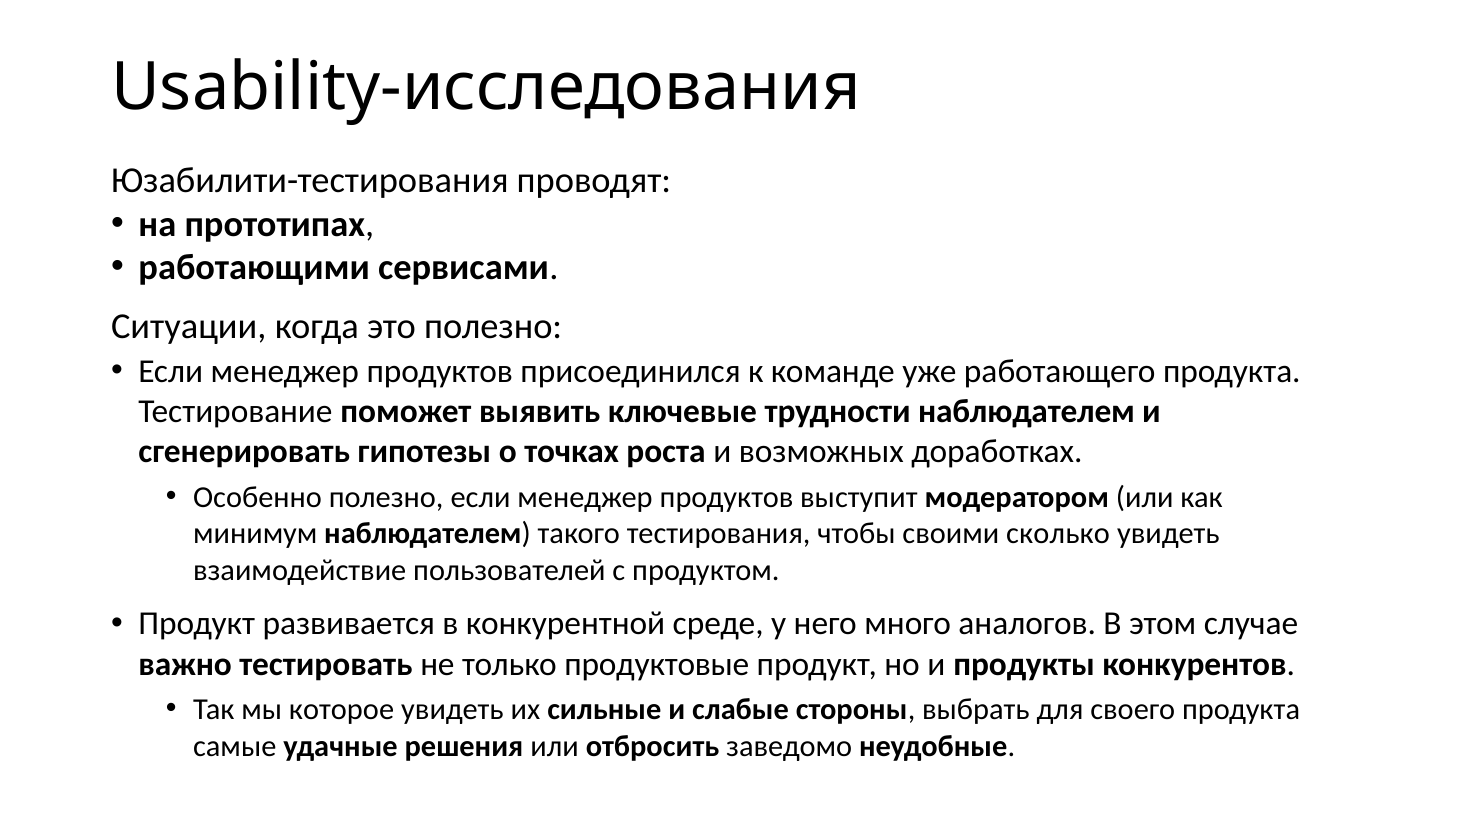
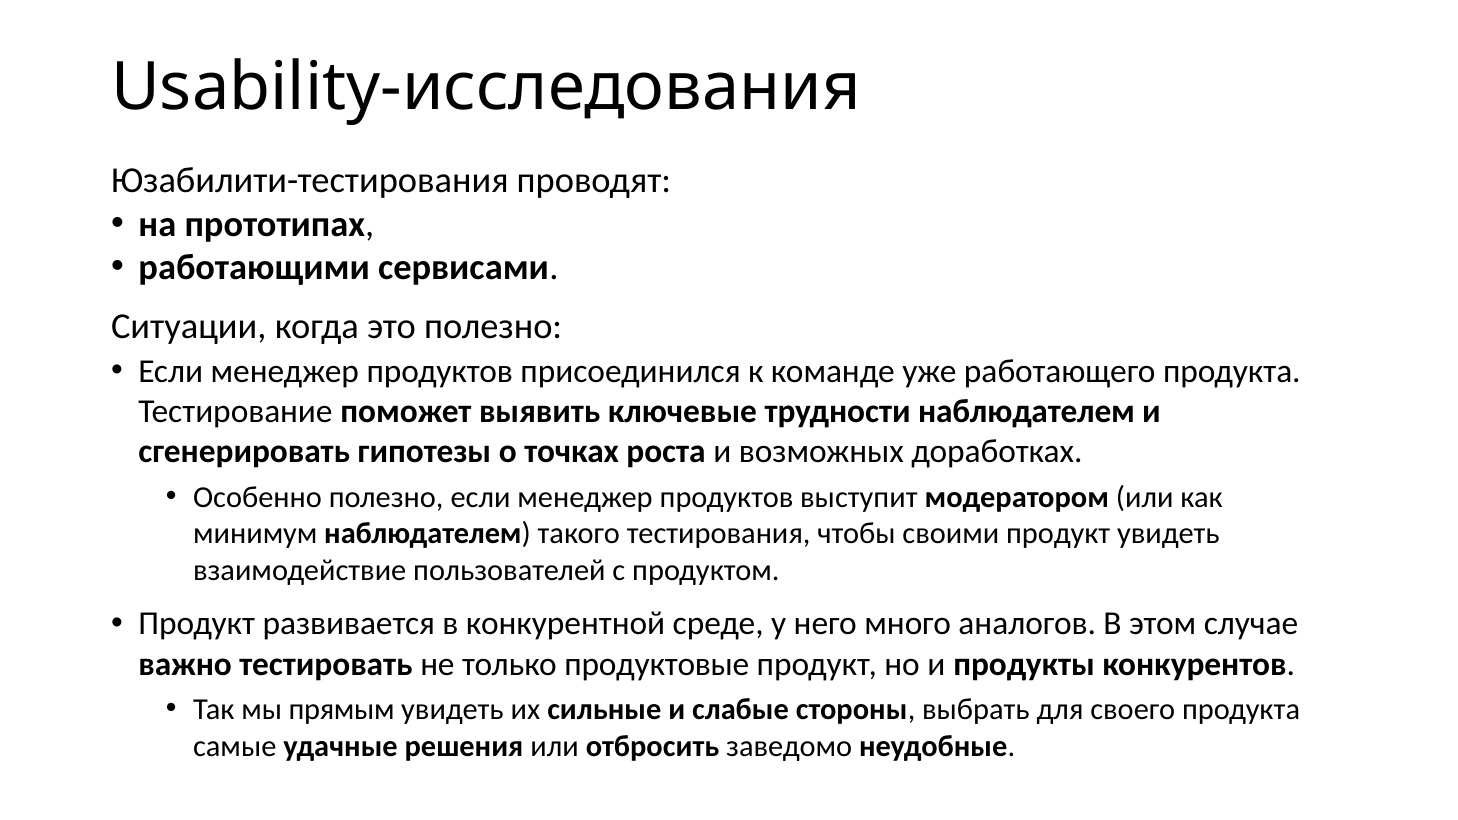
своими сколько: сколько -> продукт
которое: которое -> прямым
